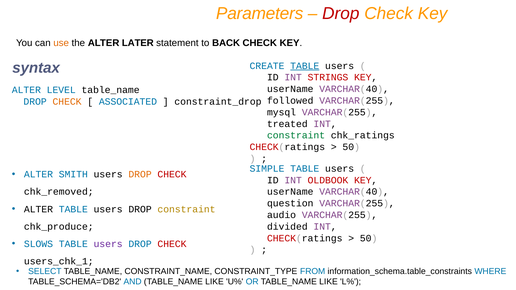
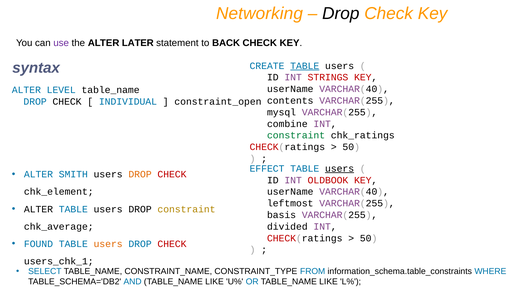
Parameters: Parameters -> Networking
Drop at (341, 13) colour: red -> black
use colour: orange -> purple
followed: followed -> contents
CHECK at (67, 102) colour: orange -> black
ASSOCIATED: ASSOCIATED -> INDIVIDUAL
constraint_drop: constraint_drop -> constraint_open
treated: treated -> combine
SIMPLE: SIMPLE -> EFFECT
users at (340, 169) underline: none -> present
chk_removed: chk_removed -> chk_element
question: question -> leftmost
audio: audio -> basis
chk_produce: chk_produce -> chk_average
SLOWS: SLOWS -> FOUND
users at (108, 244) colour: purple -> orange
